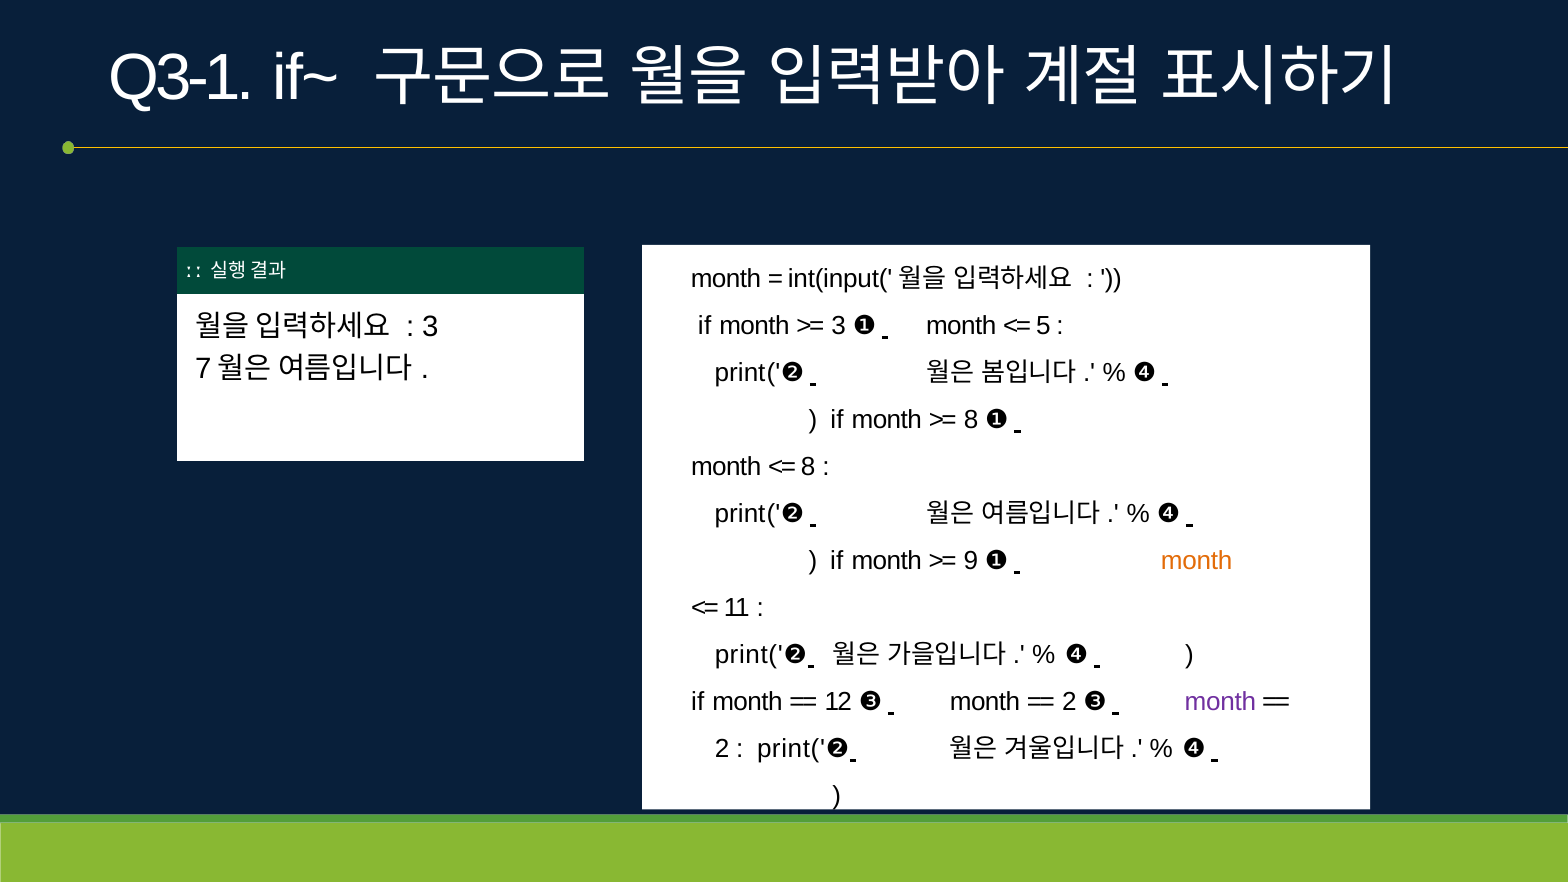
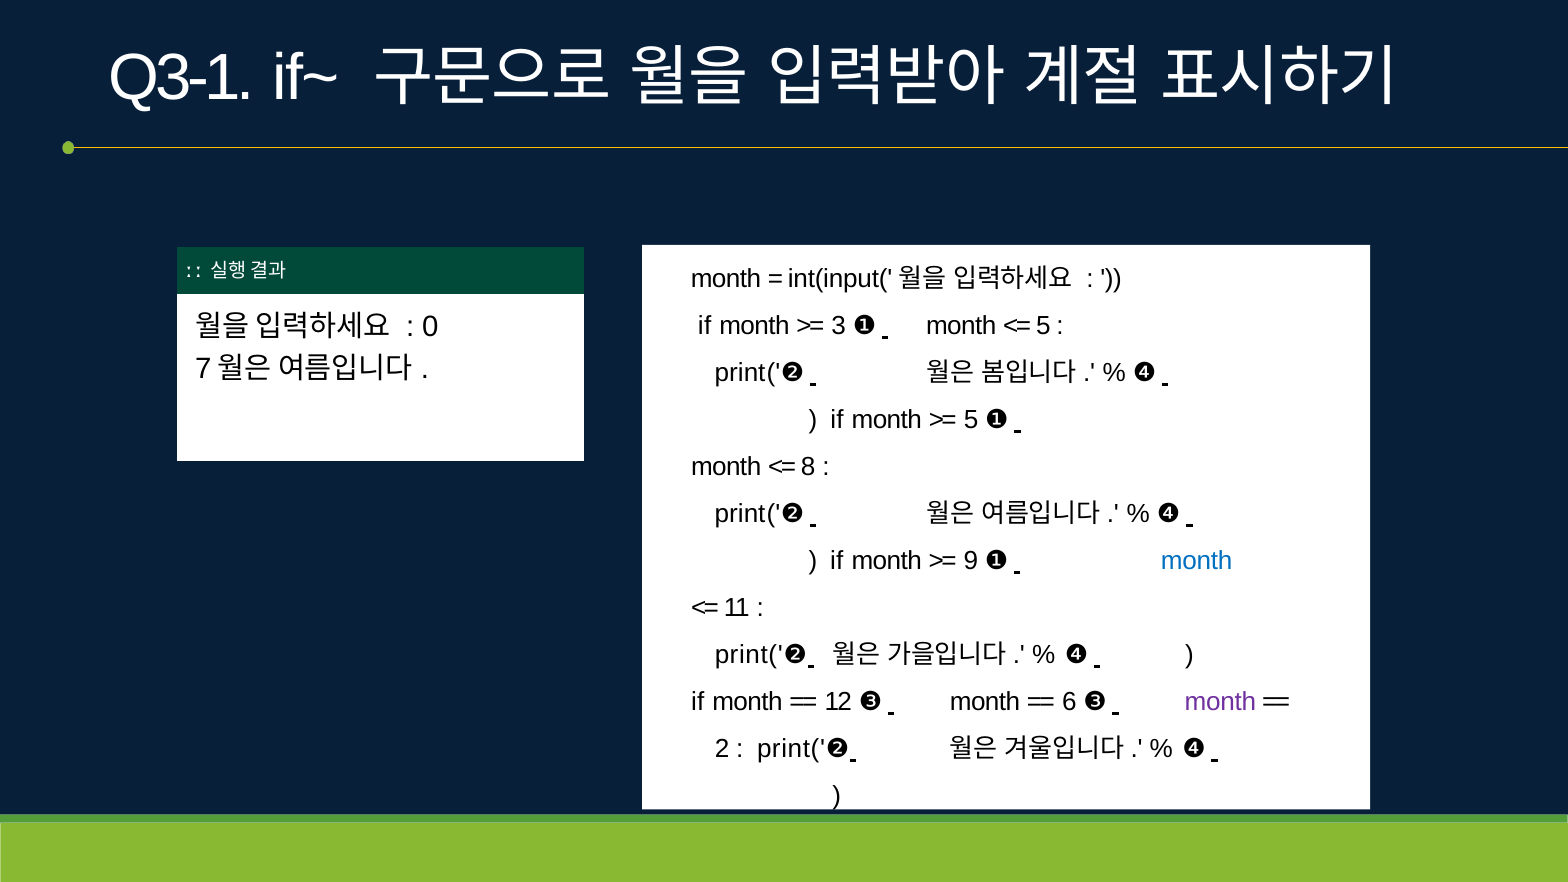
3 at (430, 326): 3 -> 0
8 at (971, 420): 8 -> 5
month at (1197, 561) colour: orange -> blue
2 at (1069, 702): 2 -> 6
